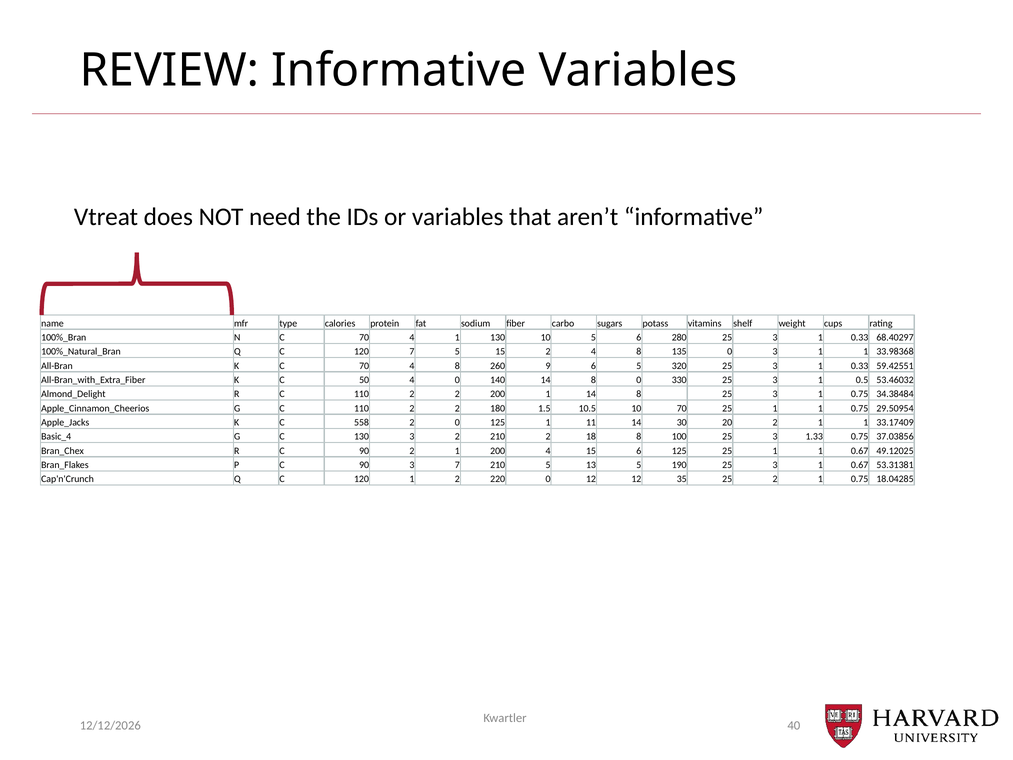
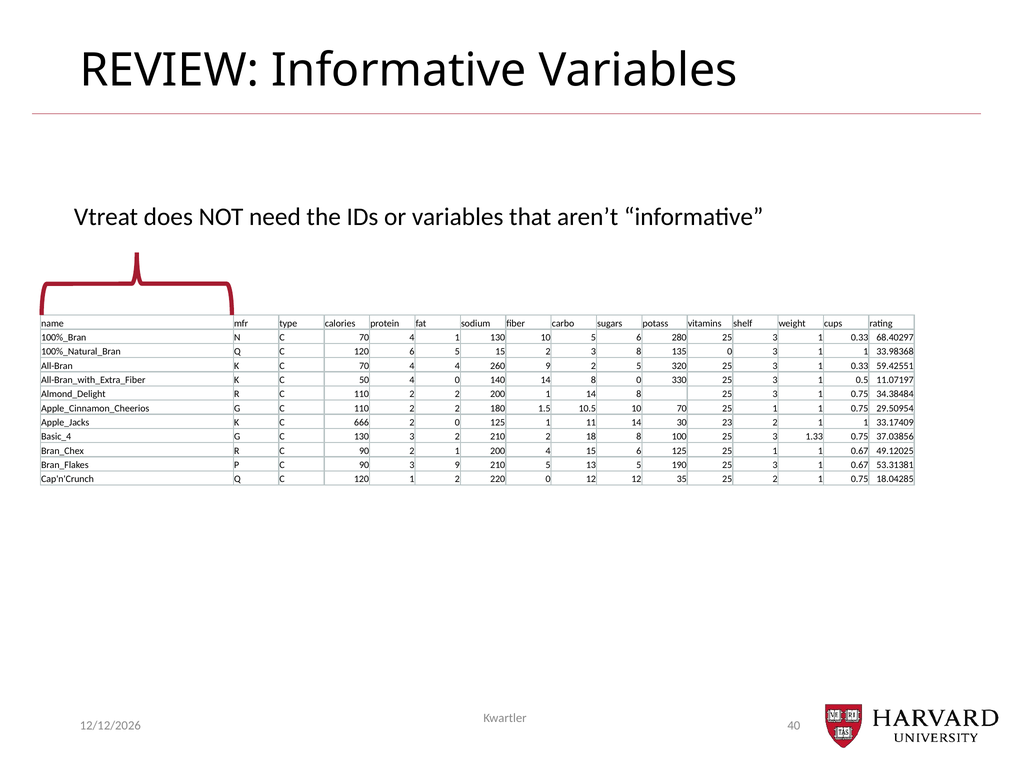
120 7: 7 -> 6
2 4: 4 -> 3
70 4 8: 8 -> 4
9 6: 6 -> 2
53.46032: 53.46032 -> 11.07197
558: 558 -> 666
20: 20 -> 23
3 7: 7 -> 9
